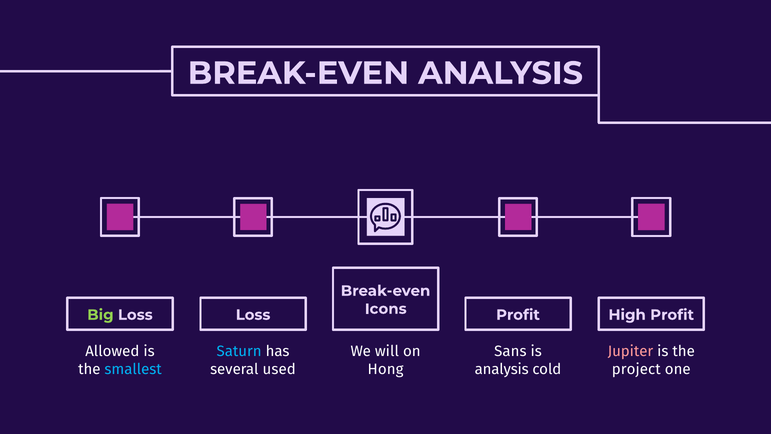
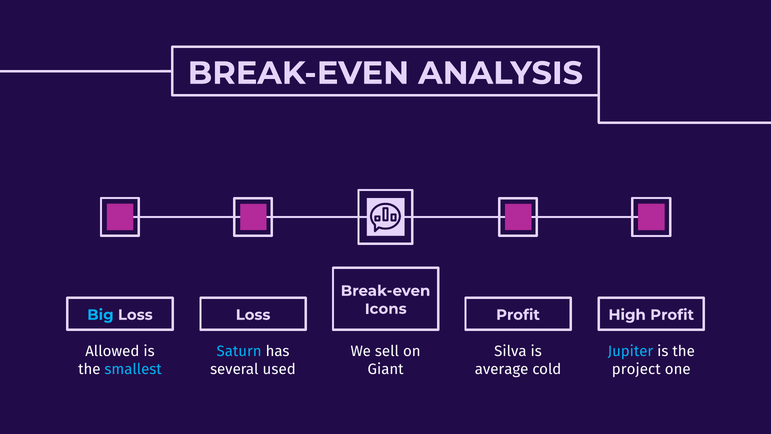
Big colour: light green -> light blue
will: will -> sell
Sans: Sans -> Silva
Jupiter colour: pink -> light blue
Hong: Hong -> Giant
analysis at (502, 369): analysis -> average
